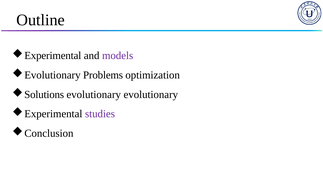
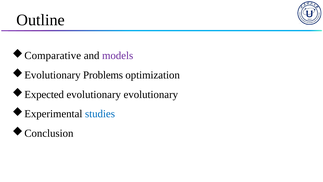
Experimental at (53, 56): Experimental -> Comparative
Solutions: Solutions -> Expected
studies colour: purple -> blue
